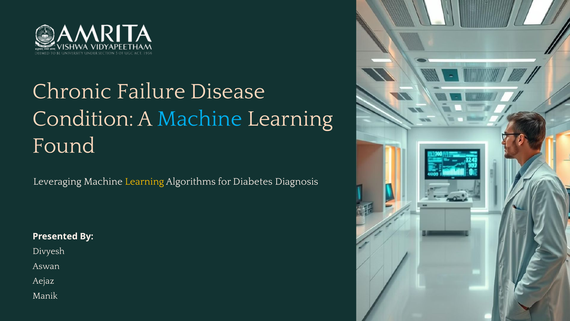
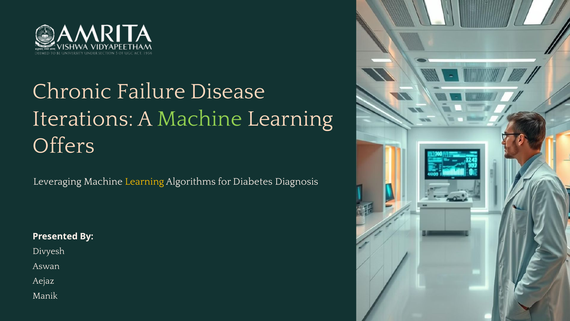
Condition: Condition -> Iterations
Machine at (200, 118) colour: light blue -> light green
Found: Found -> Offers
